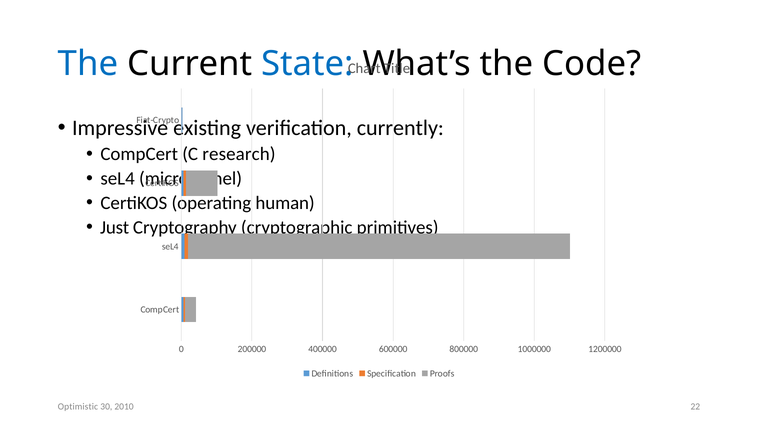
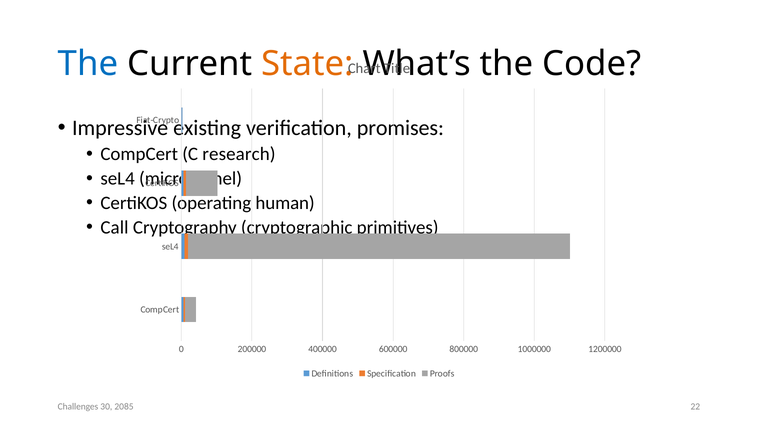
State colour: blue -> orange
currently: currently -> promises
Just: Just -> Call
Optimistic: Optimistic -> Challenges
2010: 2010 -> 2085
